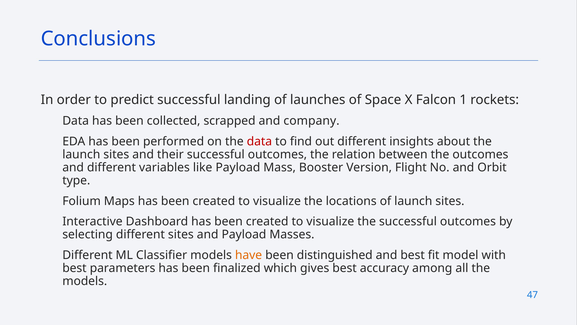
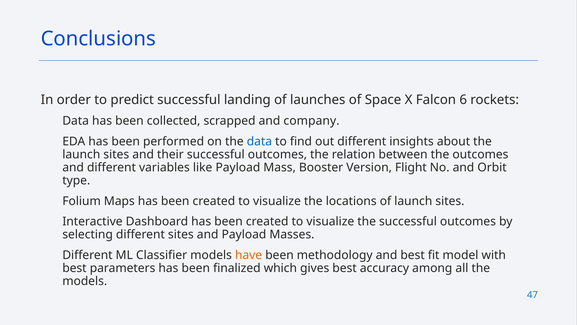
1: 1 -> 6
data at (259, 141) colour: red -> blue
distinguished: distinguished -> methodology
